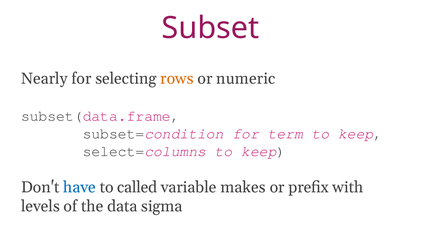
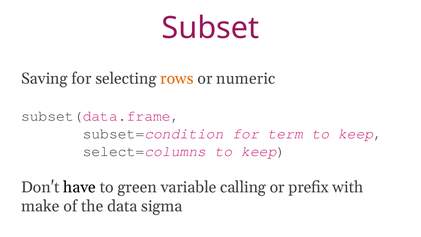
Nearly: Nearly -> Saving
have colour: blue -> black
called: called -> green
makes: makes -> calling
levels: levels -> make
